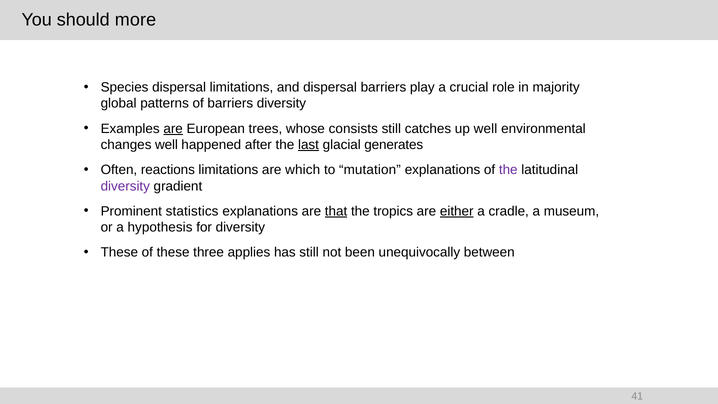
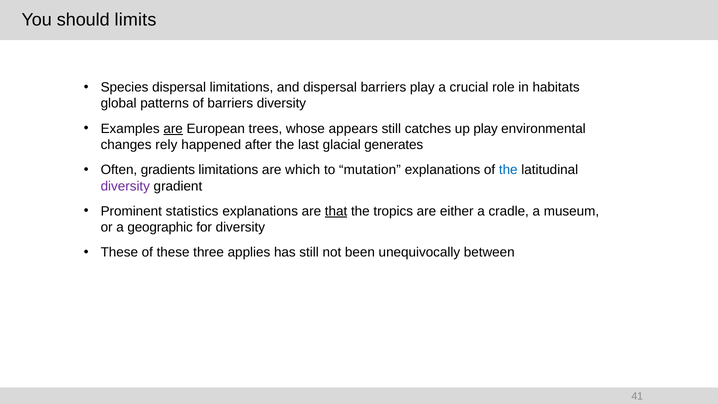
more: more -> limits
majority: majority -> habitats
consists: consists -> appears
up well: well -> play
changes well: well -> rely
last underline: present -> none
reactions: reactions -> gradients
the at (508, 170) colour: purple -> blue
either underline: present -> none
hypothesis: hypothesis -> geographic
